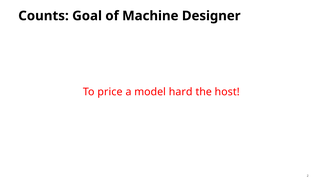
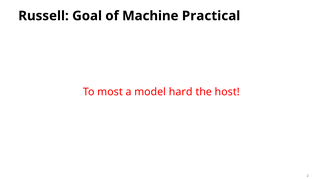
Counts: Counts -> Russell
Designer: Designer -> Practical
price: price -> most
